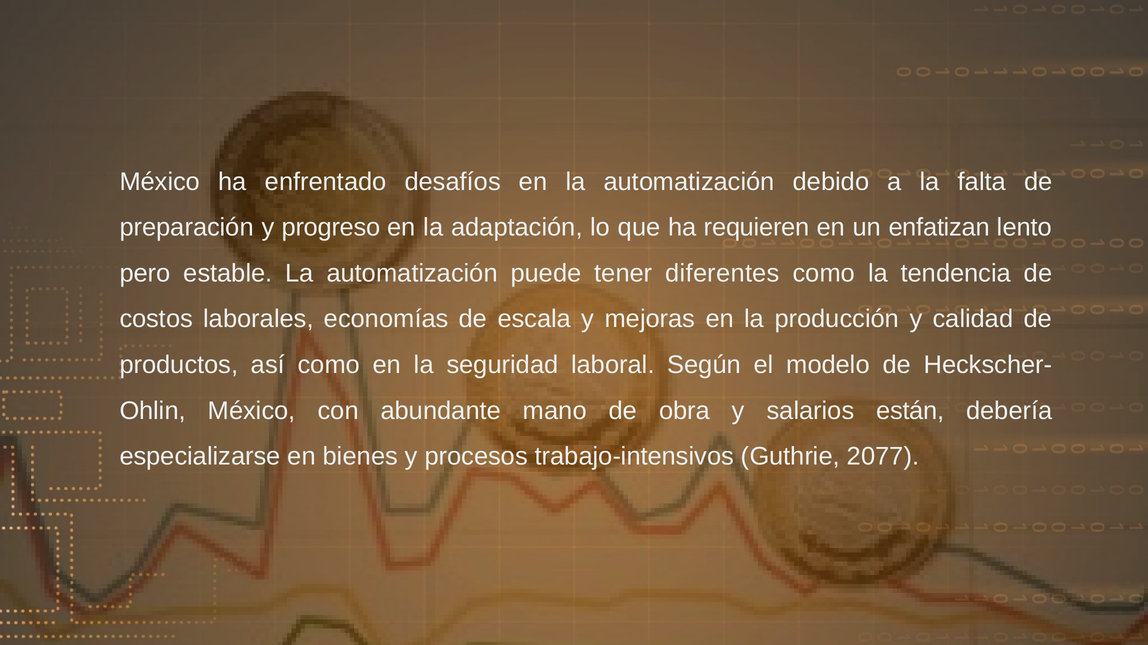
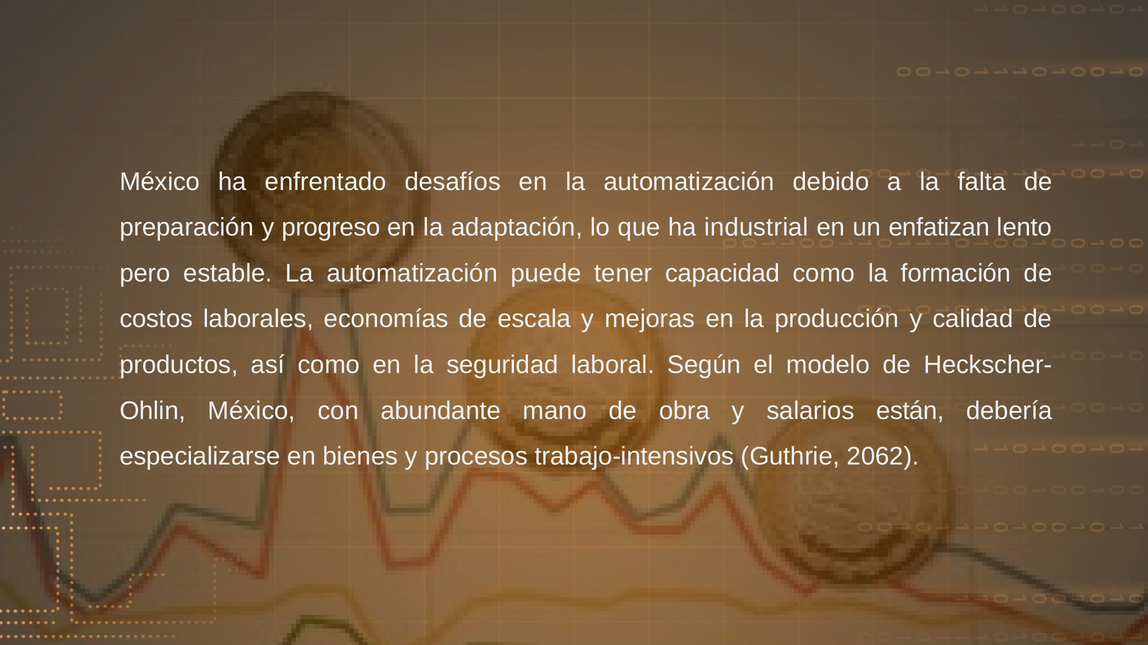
requieren: requieren -> industrial
diferentes: diferentes -> capacidad
tendencia: tendencia -> formación
2077: 2077 -> 2062
